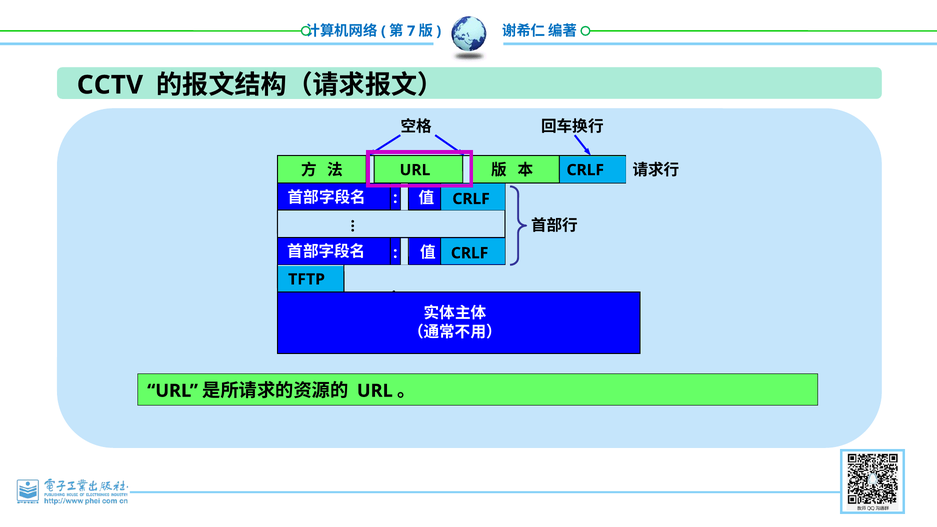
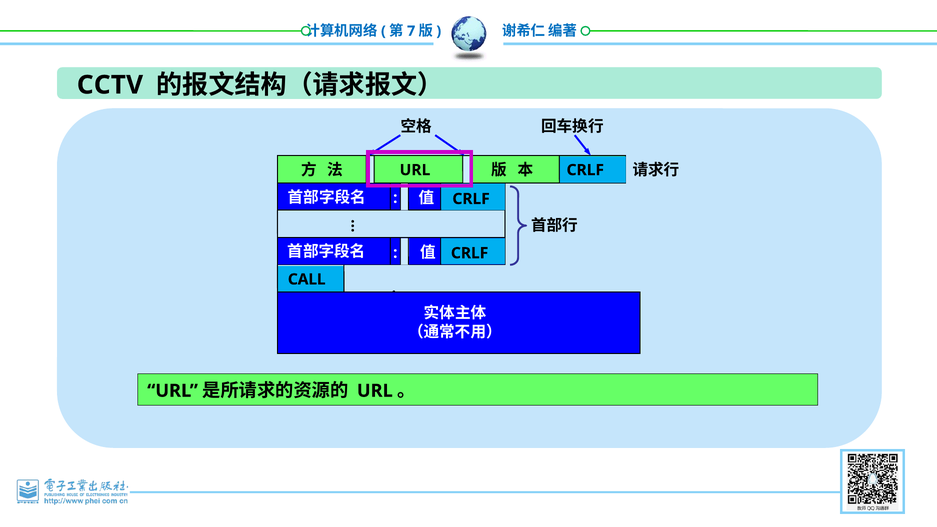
TFTP: TFTP -> CALL
